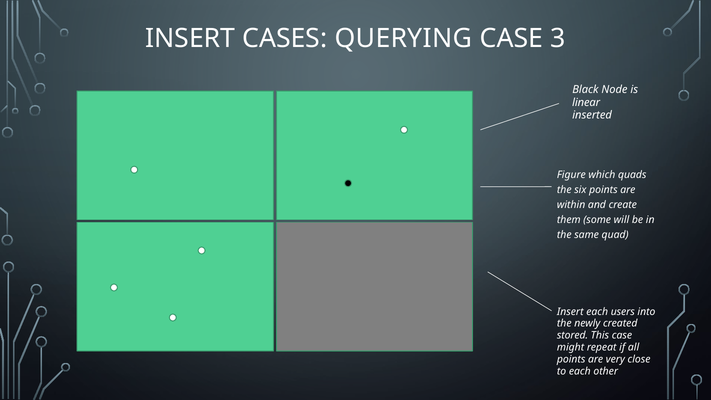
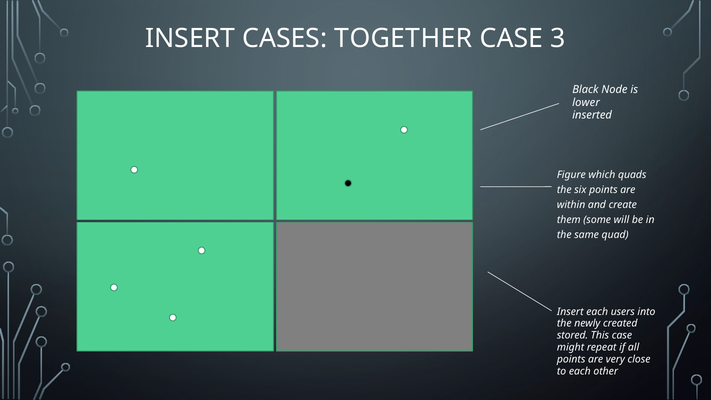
QUERYING: QUERYING -> TOGETHER
linear: linear -> lower
